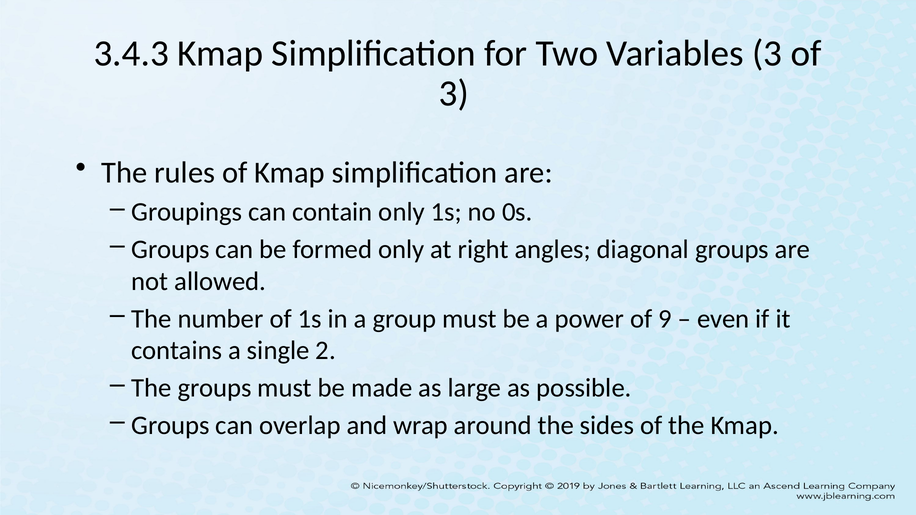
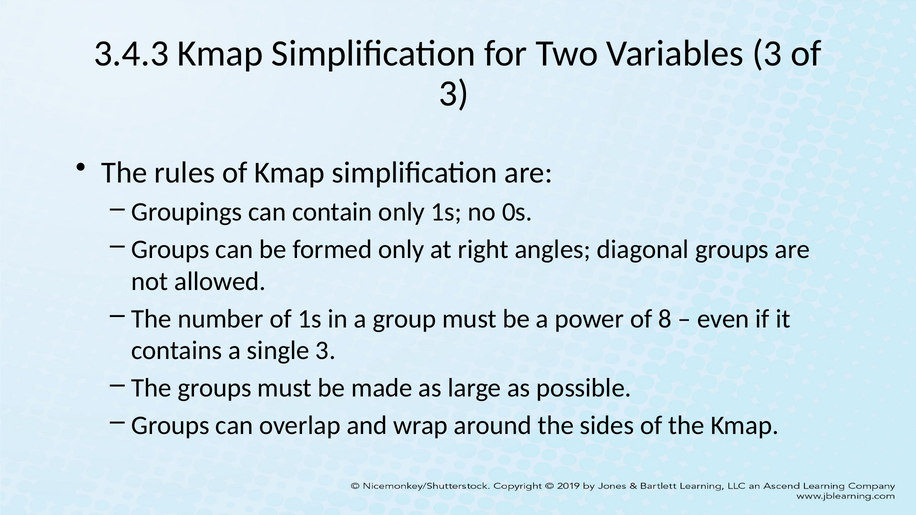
9: 9 -> 8
single 2: 2 -> 3
